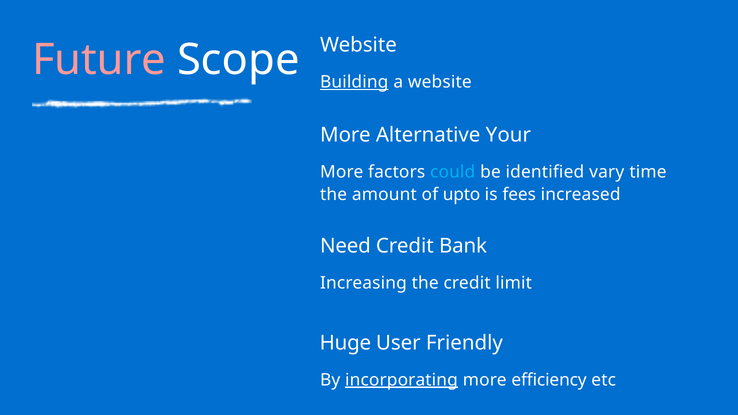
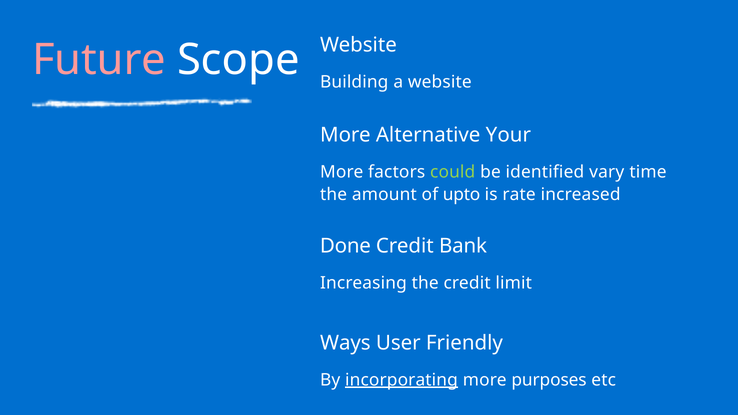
Building underline: present -> none
could colour: light blue -> light green
fees: fees -> rate
Need: Need -> Done
Huge: Huge -> Ways
efficiency: efficiency -> purposes
